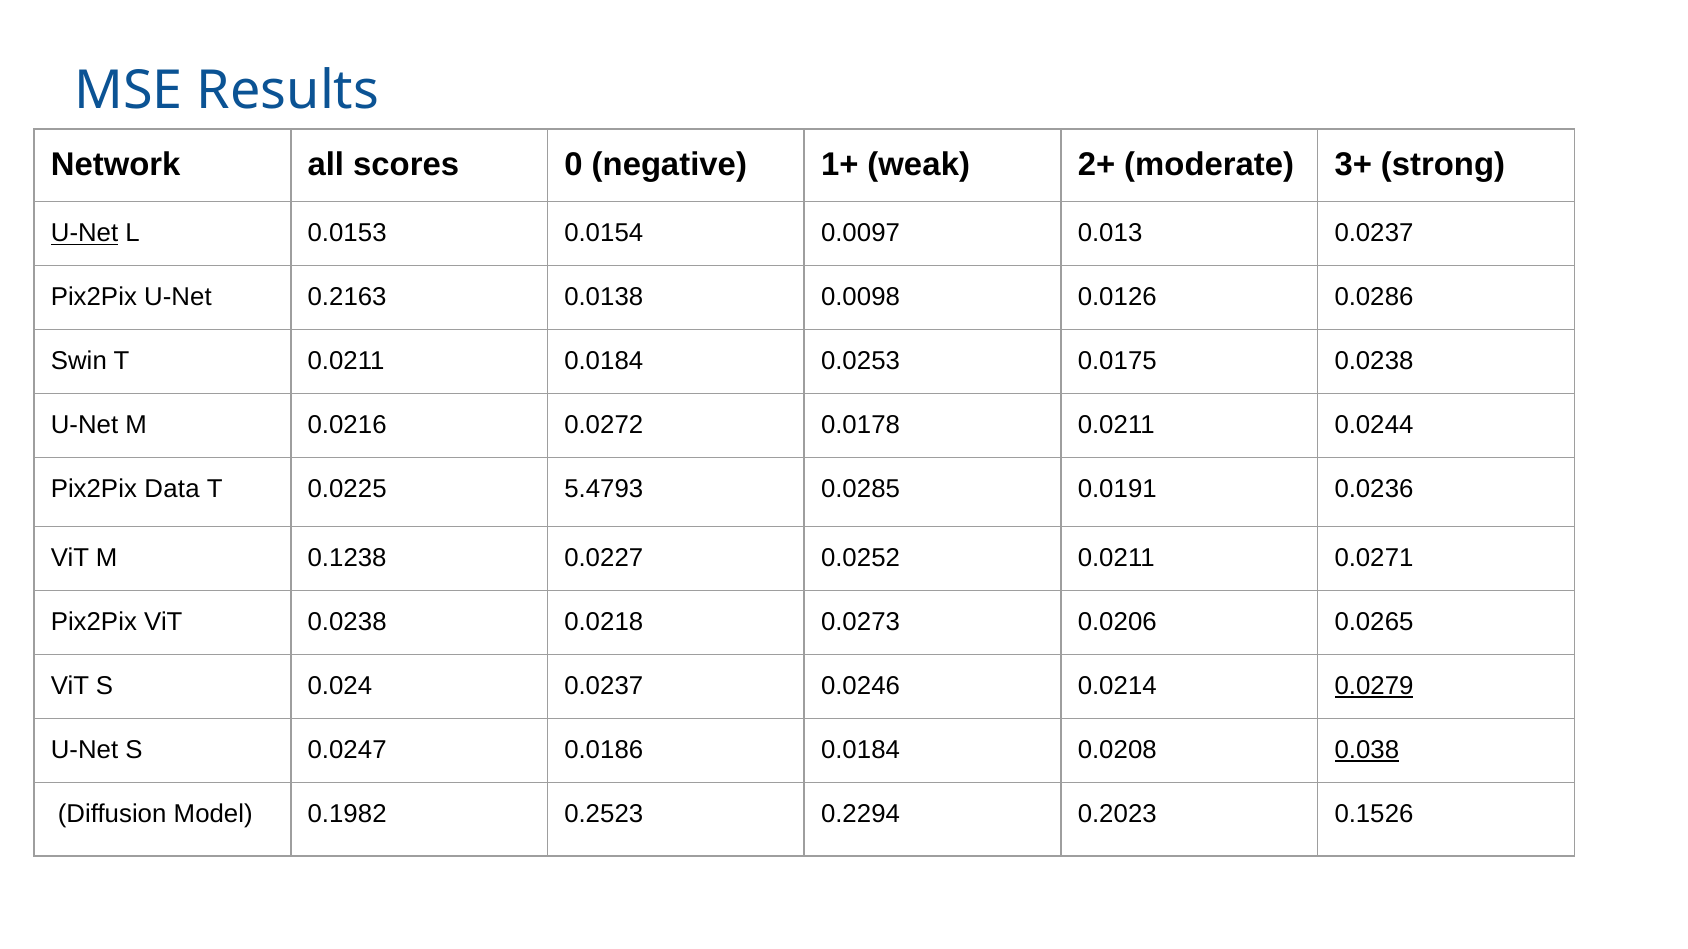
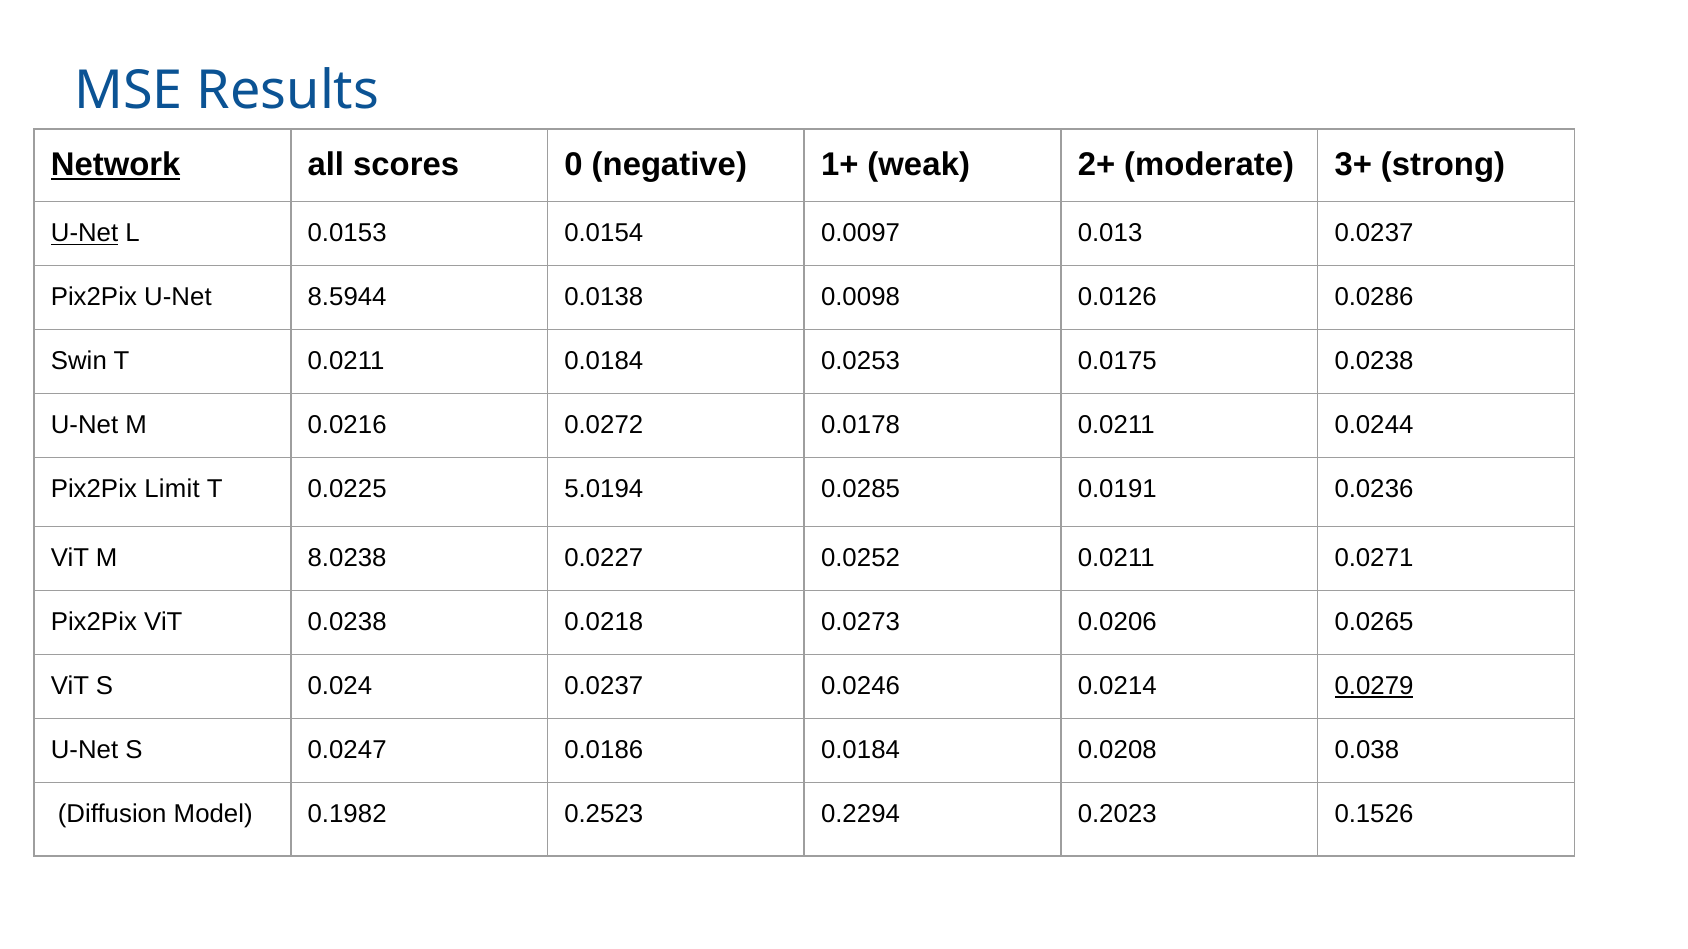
Network underline: none -> present
0.2163: 0.2163 -> 8.5944
Data: Data -> Limit
5.4793: 5.4793 -> 5.0194
0.1238: 0.1238 -> 8.0238
0.038 underline: present -> none
